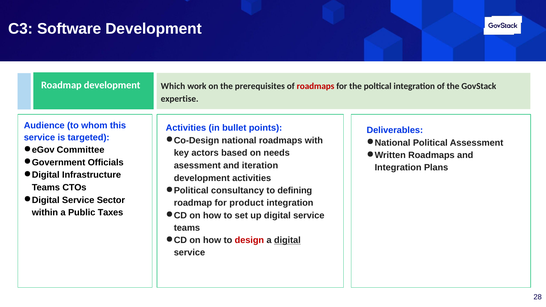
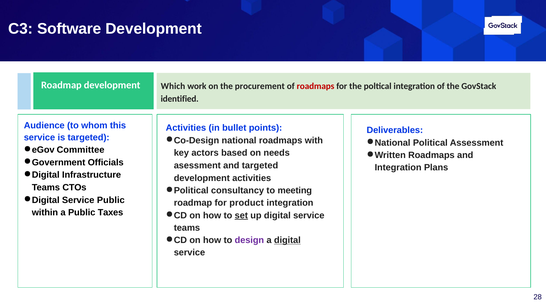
prerequisites: prerequisites -> procurement
expertise: expertise -> identified
and iteration: iteration -> targeted
defining: defining -> meeting
Service Sector: Sector -> Public
set underline: none -> present
design colour: red -> purple
